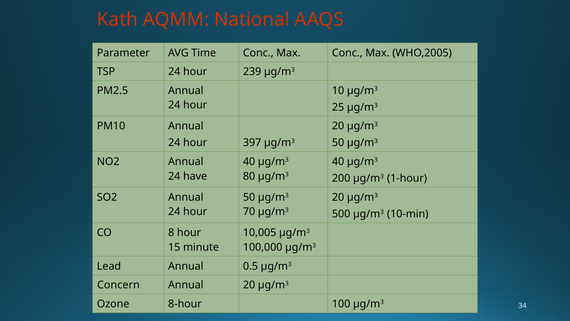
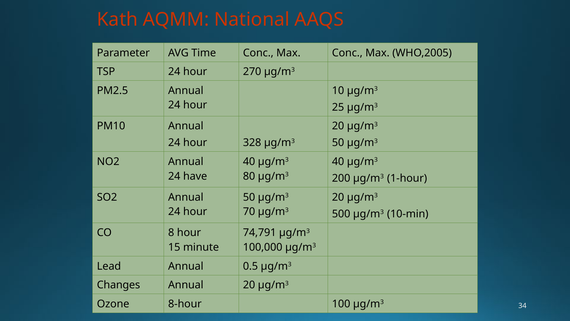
239: 239 -> 270
397: 397 -> 328
10,005: 10,005 -> 74,791
Concern: Concern -> Changes
